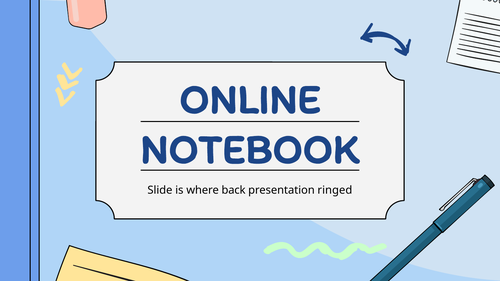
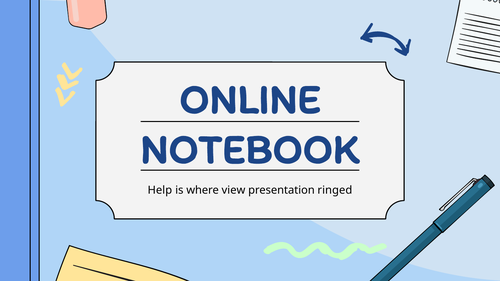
Slide: Slide -> Help
back: back -> view
